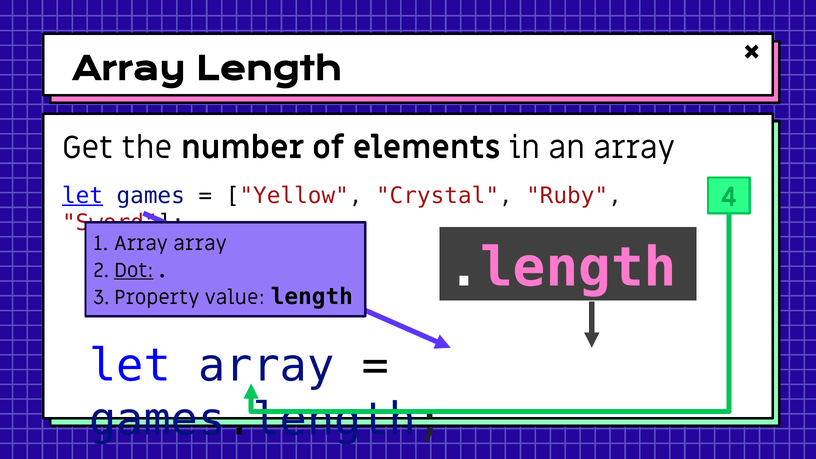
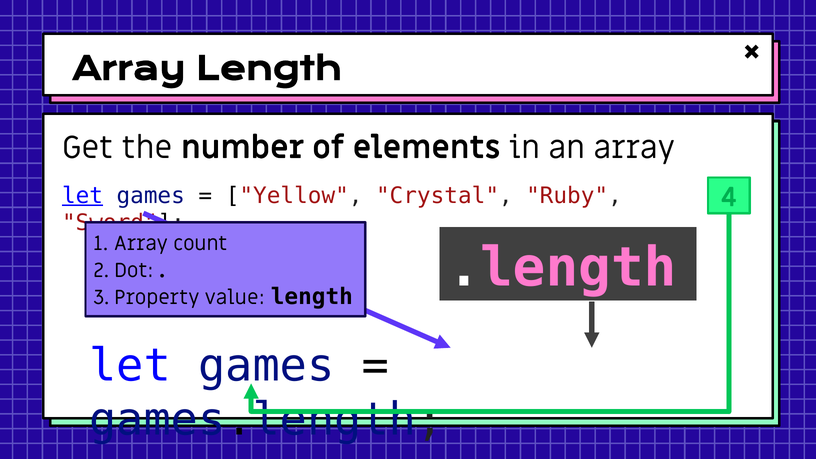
Array array: array -> count
Dot underline: present -> none
array at (266, 366): array -> games
